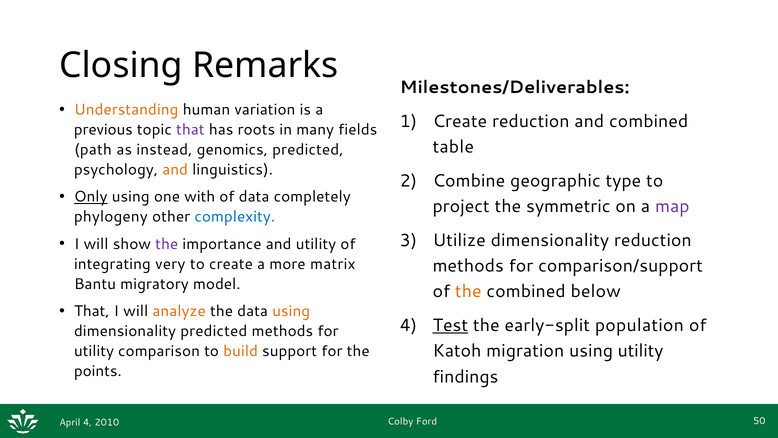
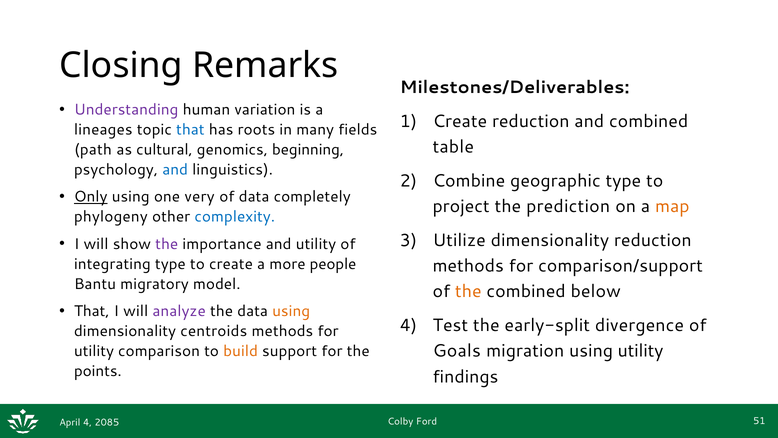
Understanding colour: orange -> purple
previous: previous -> lineages
that at (190, 130) colour: purple -> blue
instead: instead -> cultural
genomics predicted: predicted -> beginning
and at (175, 169) colour: orange -> blue
with: with -> very
symmetric: symmetric -> prediction
map colour: purple -> orange
integrating very: very -> type
matrix: matrix -> people
analyze colour: orange -> purple
Test underline: present -> none
population: population -> divergence
dimensionality predicted: predicted -> centroids
Katoh: Katoh -> Goals
50: 50 -> 51
2010: 2010 -> 2085
